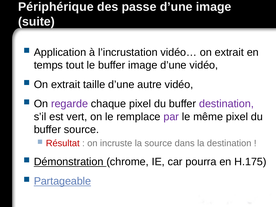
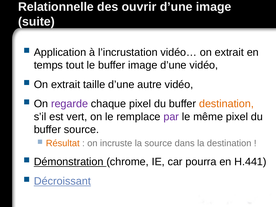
Périphérique: Périphérique -> Relationnelle
passe: passe -> ouvrir
destination at (226, 104) colour: purple -> orange
Résultat colour: red -> orange
H.175: H.175 -> H.441
Partageable: Partageable -> Décroissant
